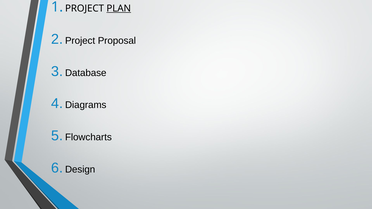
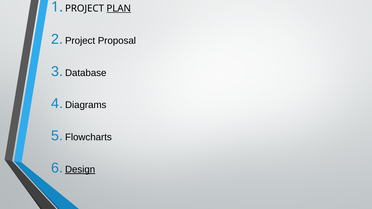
Design underline: none -> present
